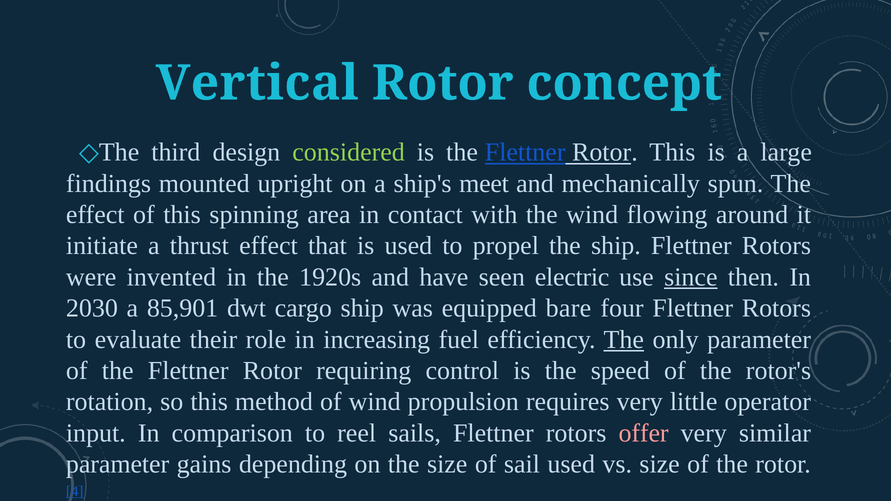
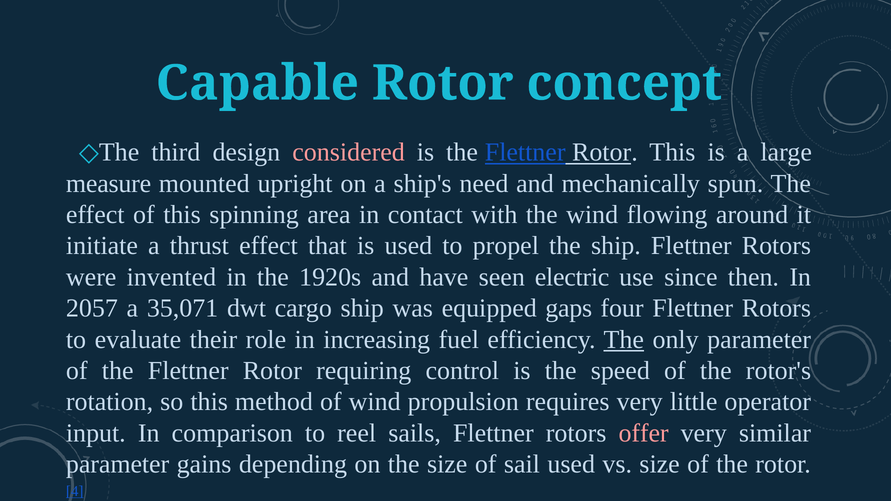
Vertical: Vertical -> Capable
considered colour: light green -> pink
findings: findings -> measure
meet: meet -> need
since underline: present -> none
2030: 2030 -> 2057
85,901: 85,901 -> 35,071
bare: bare -> gaps
